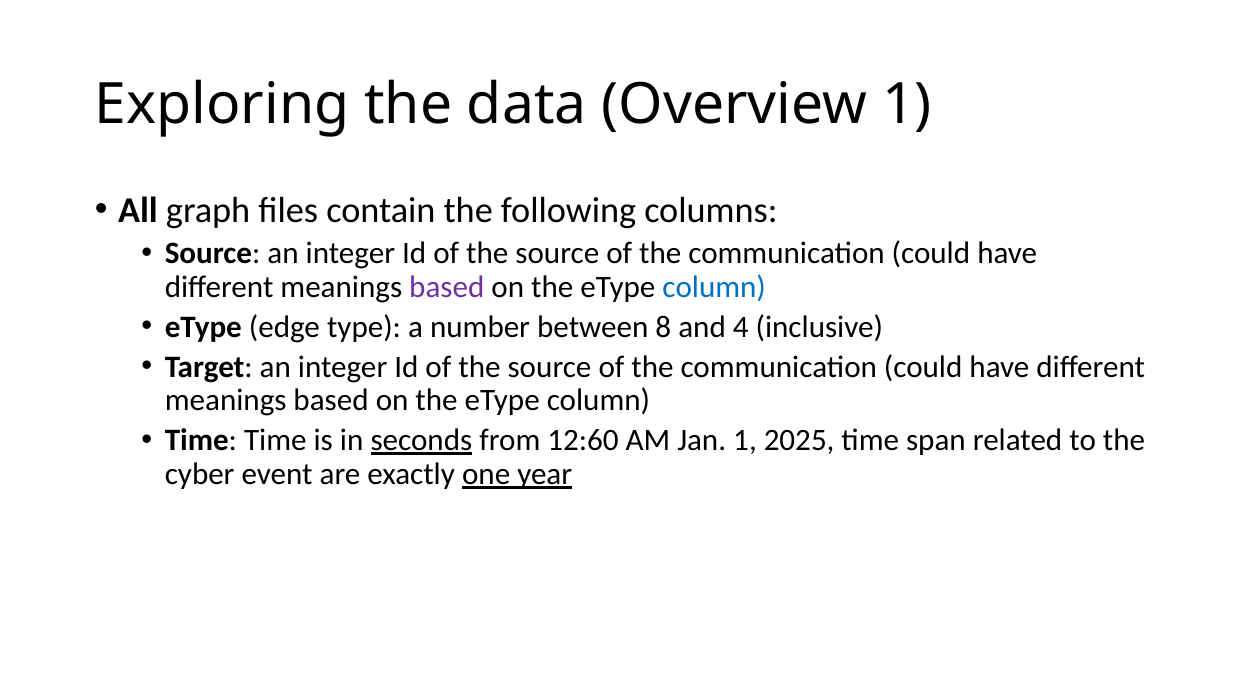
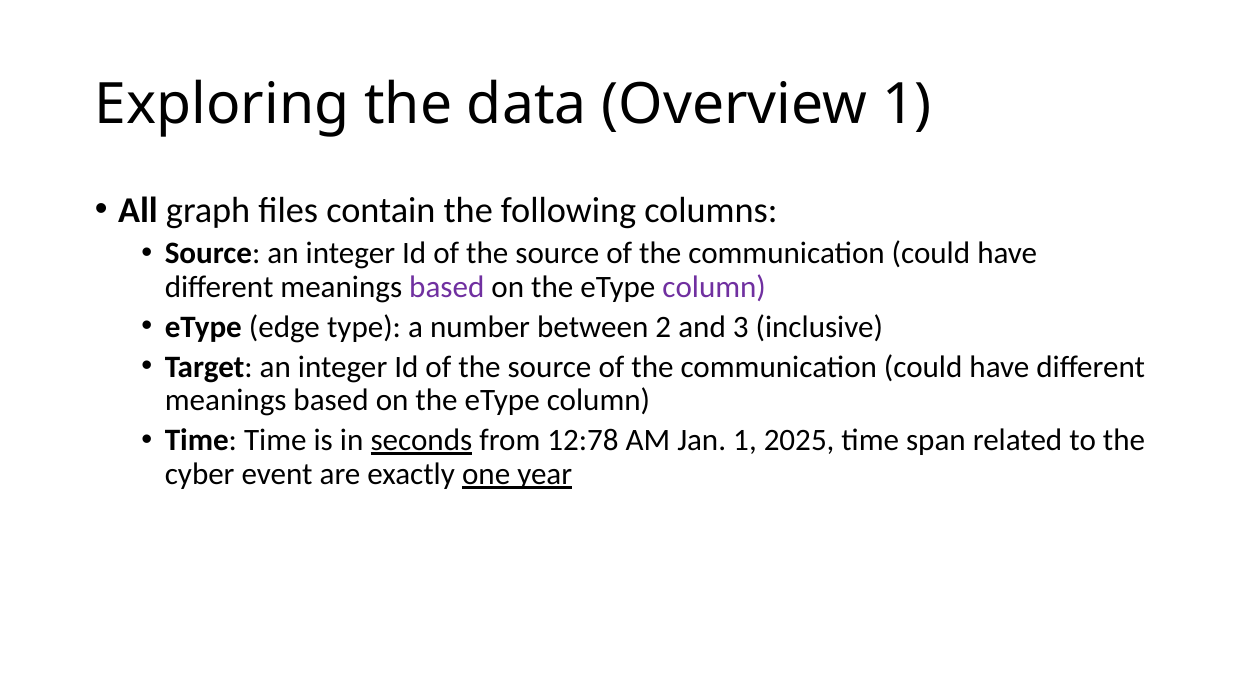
column at (714, 287) colour: blue -> purple
8: 8 -> 2
4: 4 -> 3
12:60: 12:60 -> 12:78
